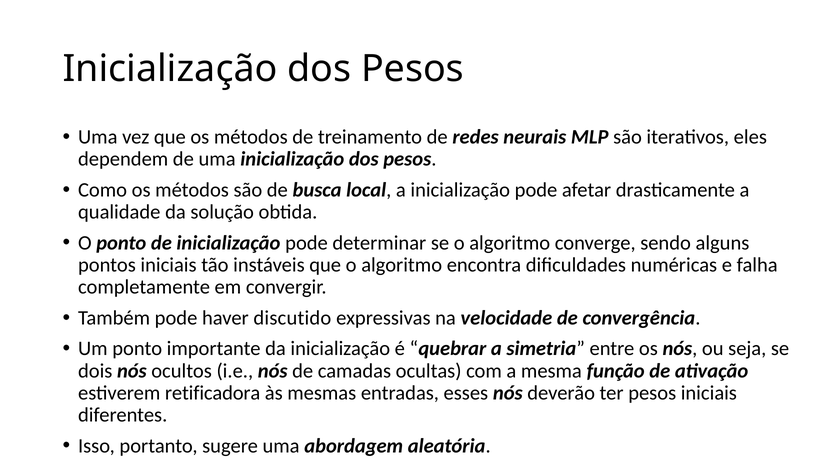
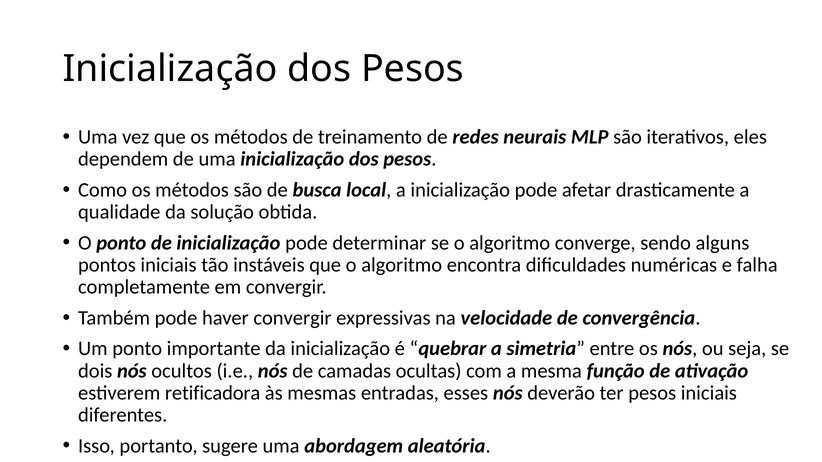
haver discutido: discutido -> convergir
